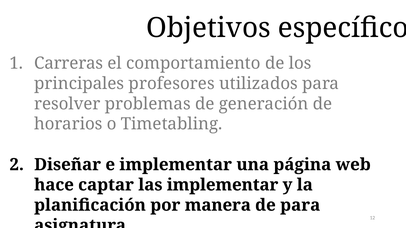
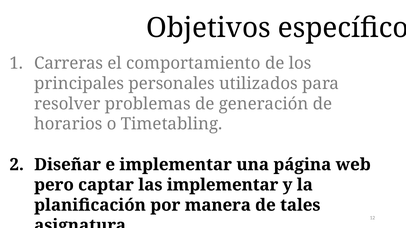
profesores: profesores -> personales
hace: hace -> pero
de para: para -> tales
